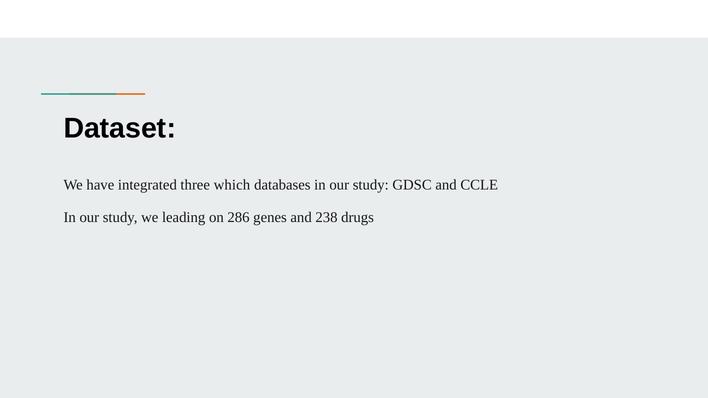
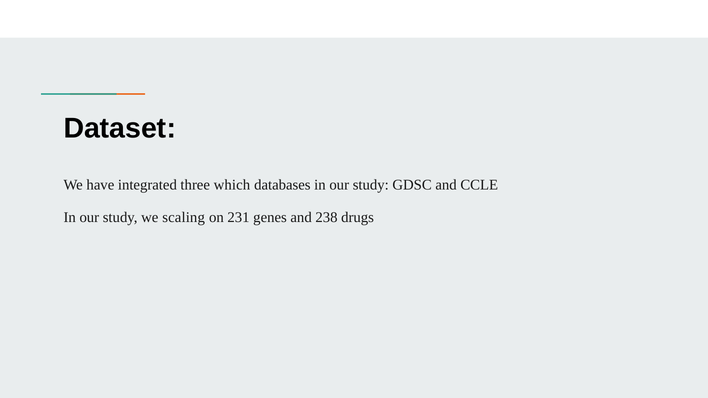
leading: leading -> scaling
286: 286 -> 231
